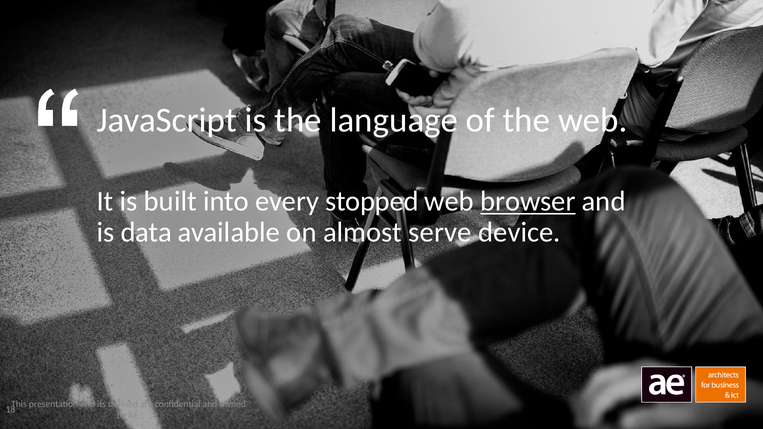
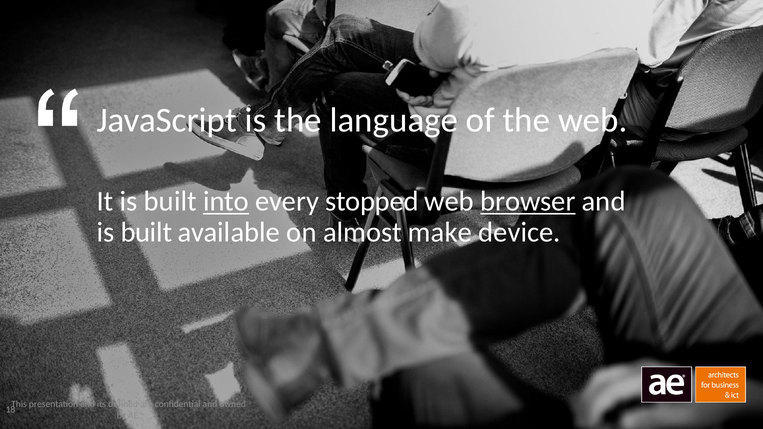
into underline: none -> present
data at (146, 232): data -> built
serve: serve -> make
